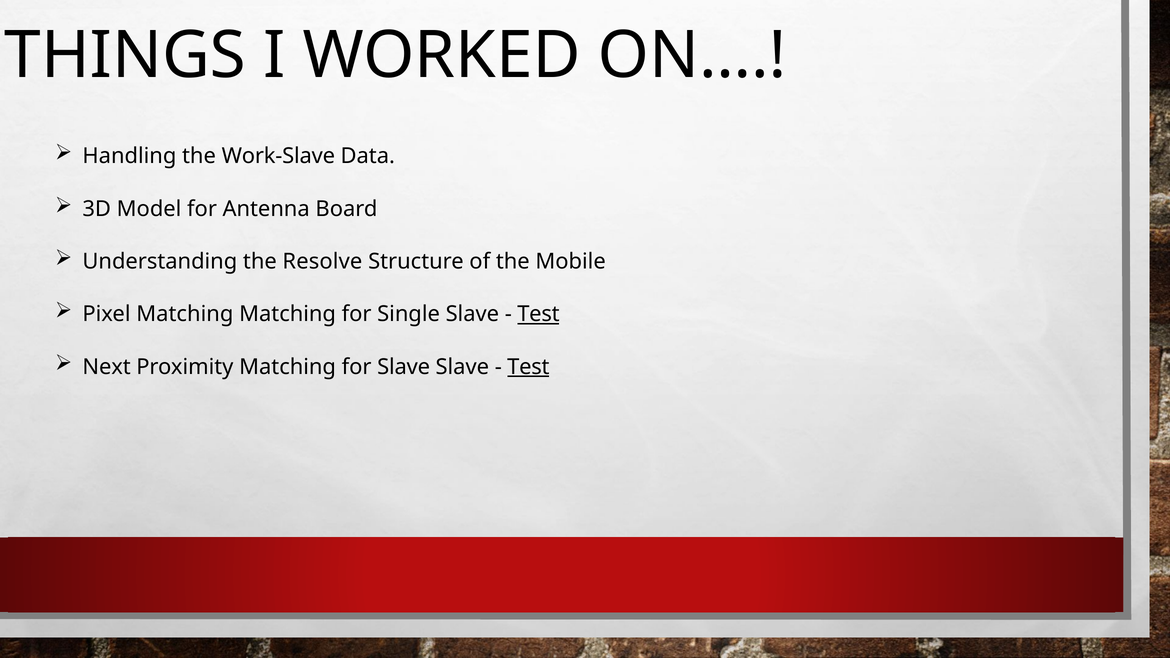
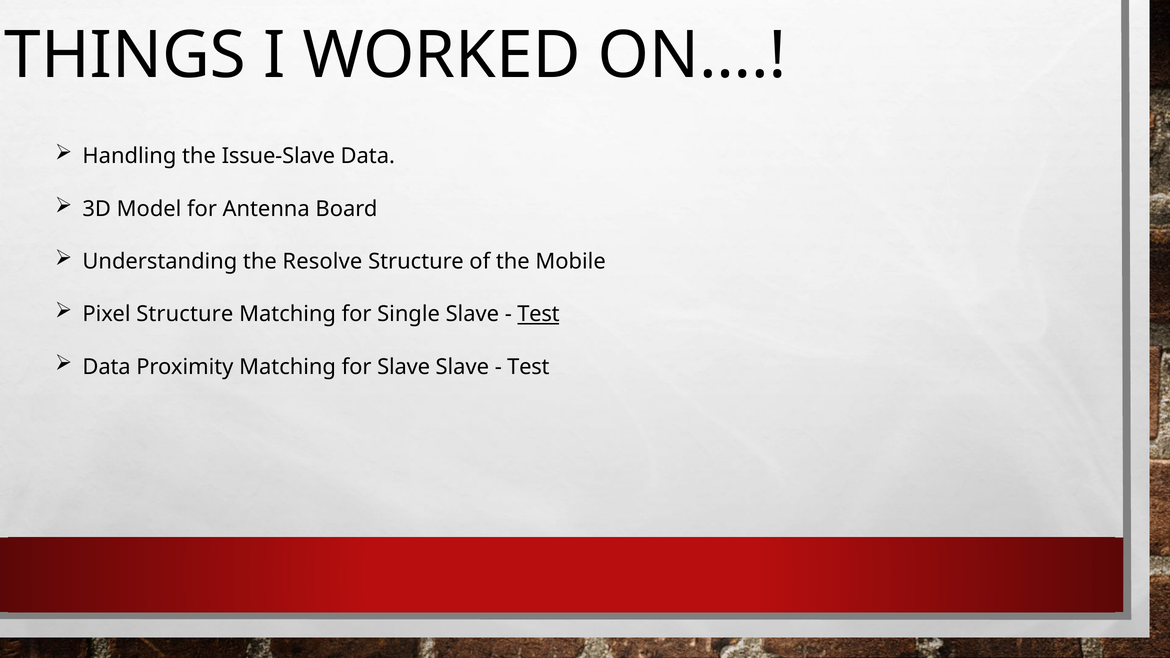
Work-Slave: Work-Slave -> Issue-Slave
Pixel Matching: Matching -> Structure
Next at (107, 367): Next -> Data
Test at (528, 367) underline: present -> none
